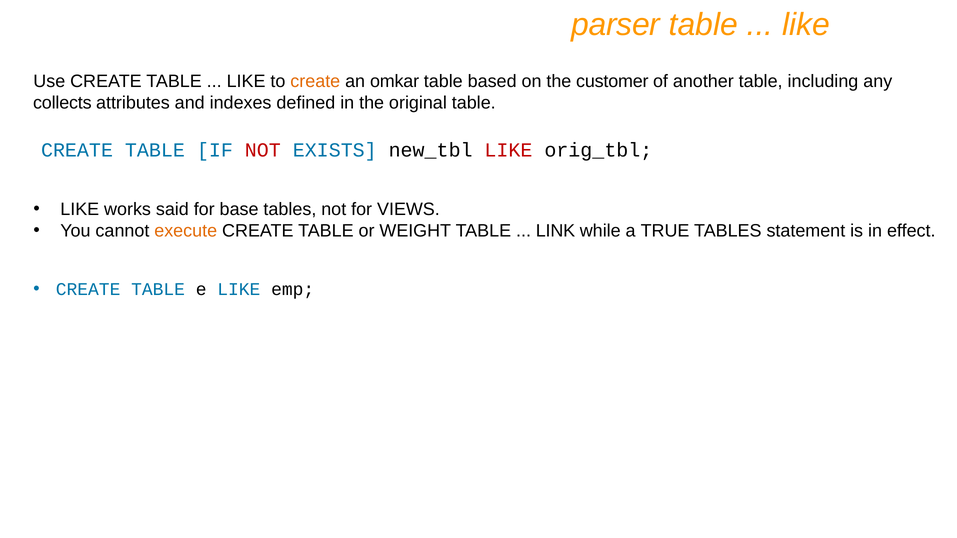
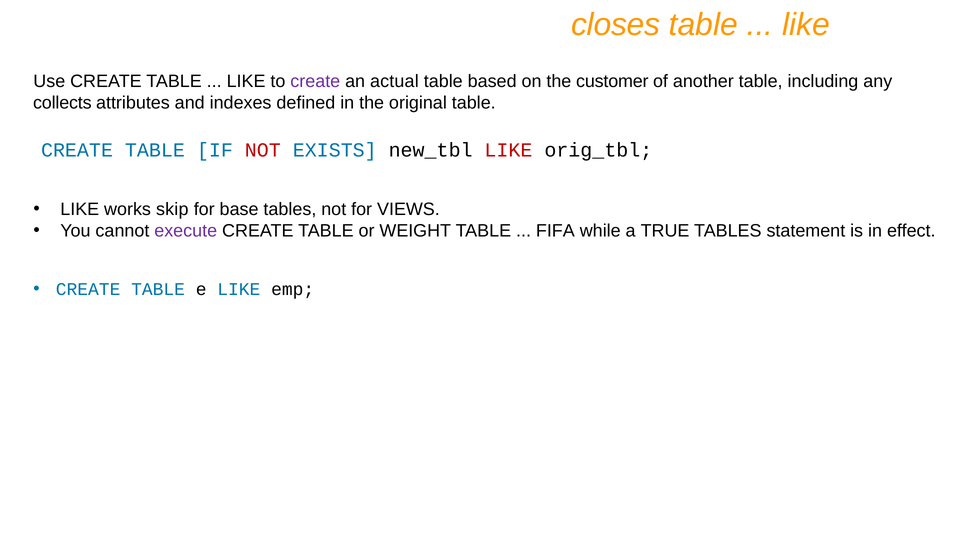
parser: parser -> closes
create at (315, 81) colour: orange -> purple
omkar: omkar -> actual
said: said -> skip
execute colour: orange -> purple
LINK: LINK -> FIFA
